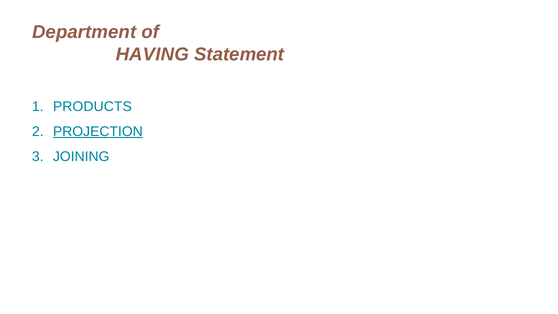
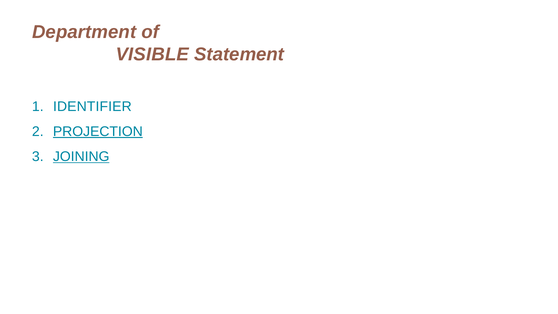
HAVING: HAVING -> VISIBLE
PRODUCTS: PRODUCTS -> IDENTIFIER
JOINING underline: none -> present
